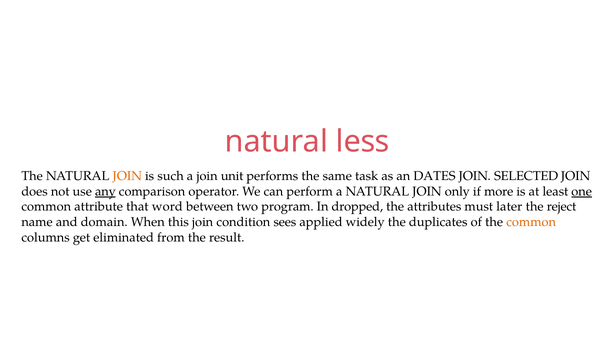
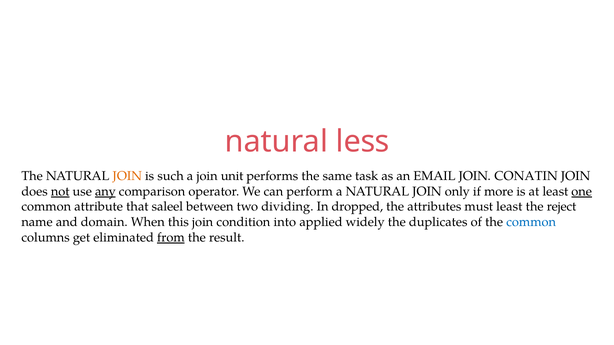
DATES: DATES -> EMAIL
SELECTED: SELECTED -> CONATIN
not underline: none -> present
word: word -> saleel
program: program -> dividing
must later: later -> least
sees: sees -> into
common at (531, 222) colour: orange -> blue
from underline: none -> present
